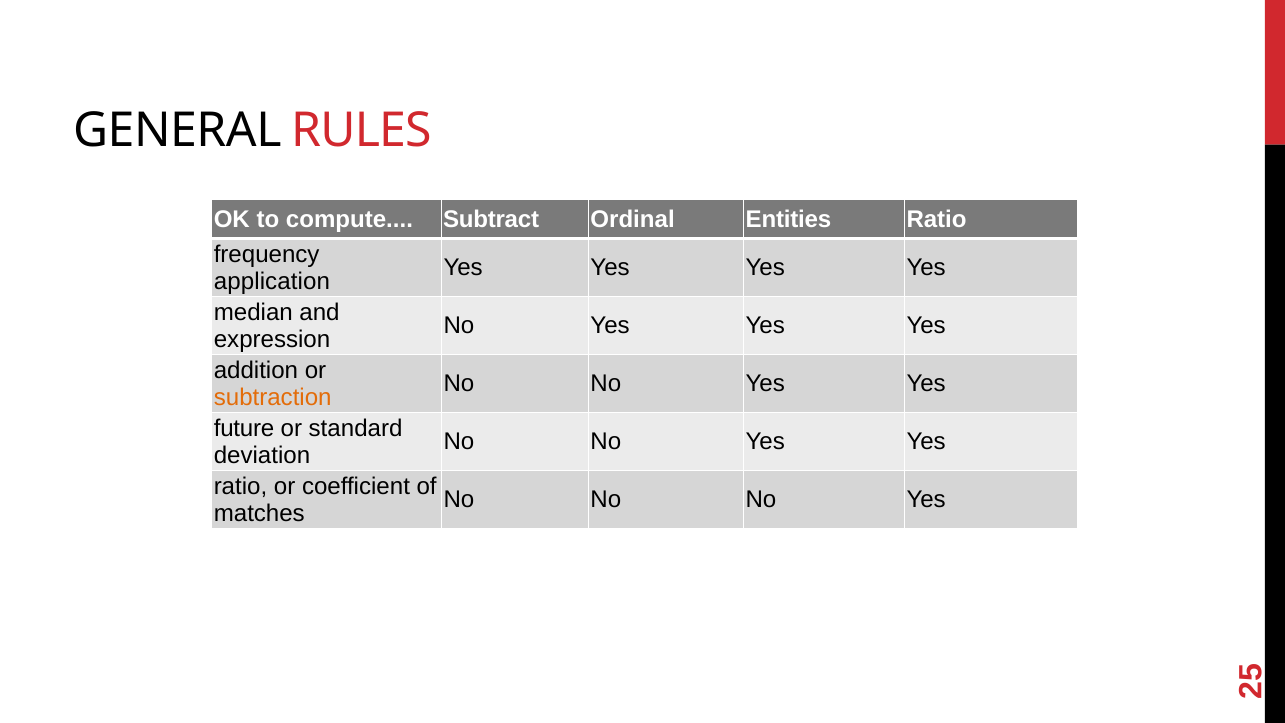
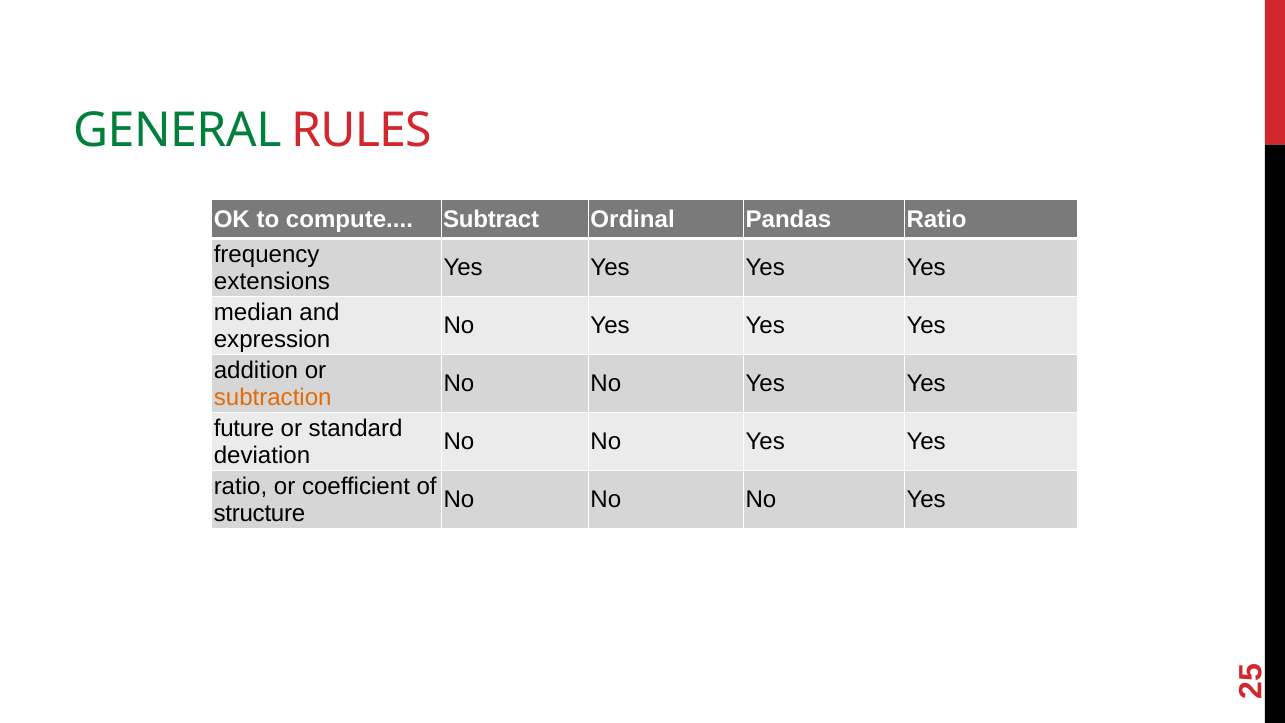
GENERAL colour: black -> green
Entities: Entities -> Pandas
application: application -> extensions
matches: matches -> structure
